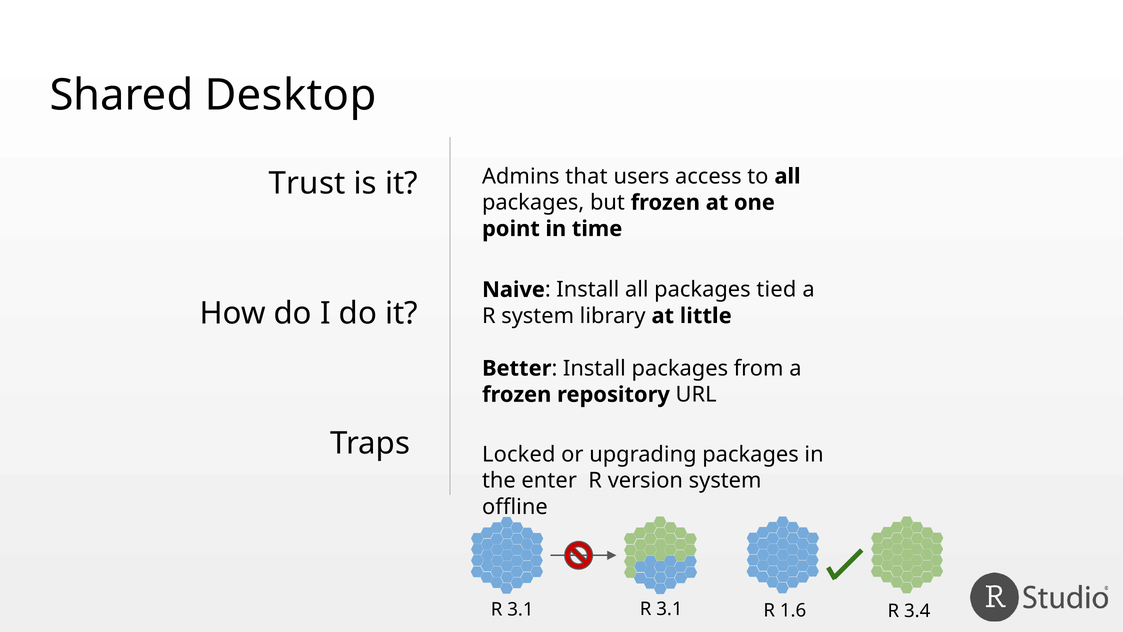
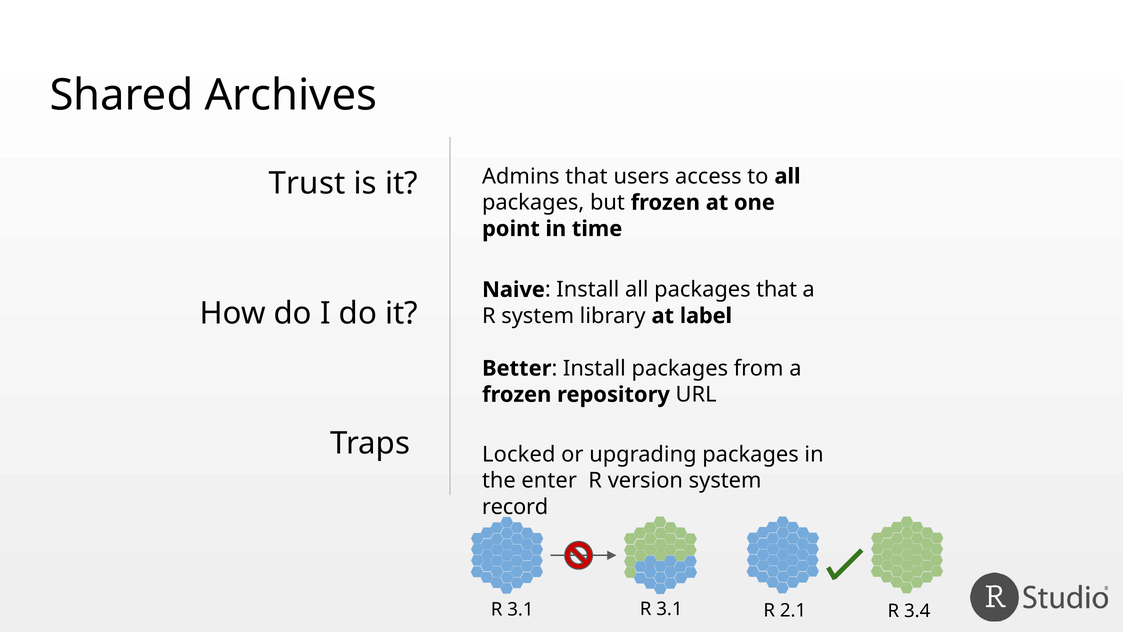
Desktop: Desktop -> Archives
packages tied: tied -> that
little: little -> label
offline: offline -> record
1.6: 1.6 -> 2.1
